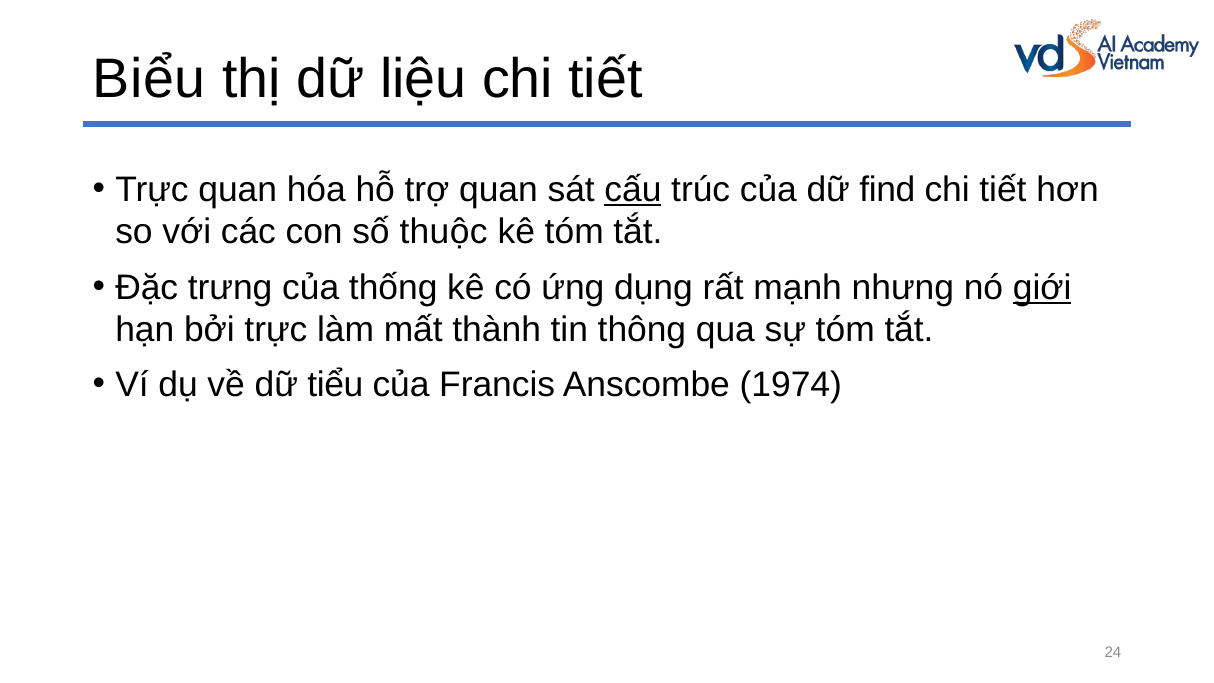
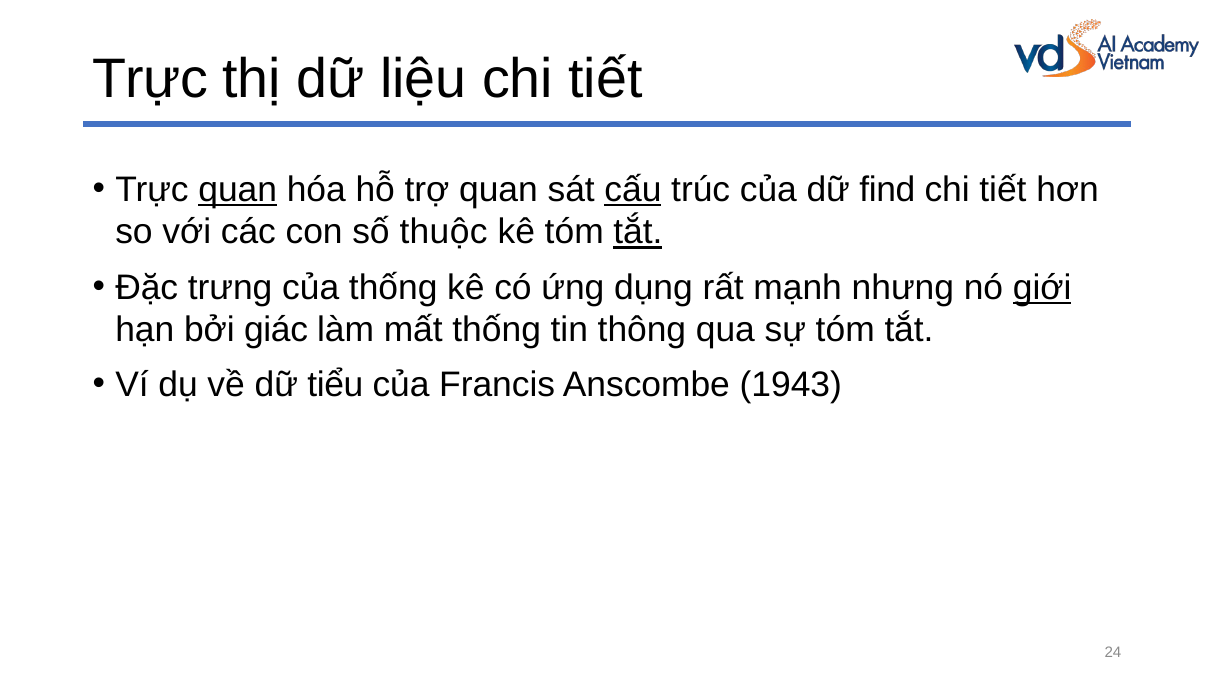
Biểu at (149, 79): Biểu -> Trực
quan at (238, 190) underline: none -> present
tắt at (638, 232) underline: none -> present
bởi trực: trực -> giác
mất thành: thành -> thống
1974: 1974 -> 1943
